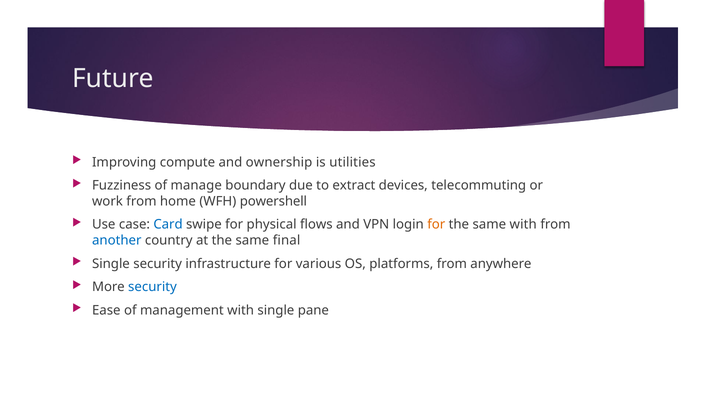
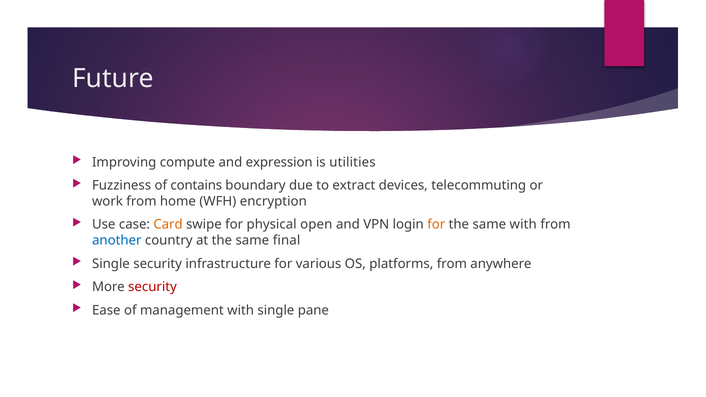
ownership: ownership -> expression
manage: manage -> contains
powershell: powershell -> encryption
Card colour: blue -> orange
flows: flows -> open
security at (152, 287) colour: blue -> red
